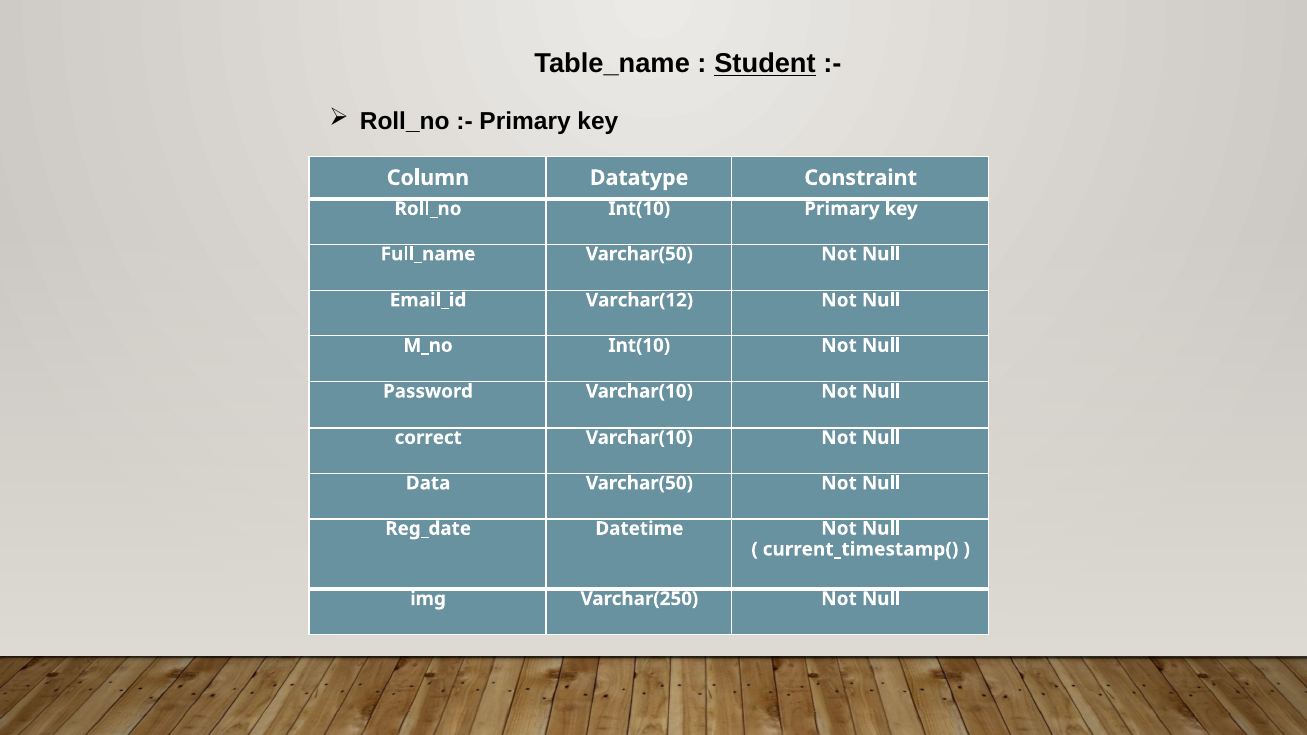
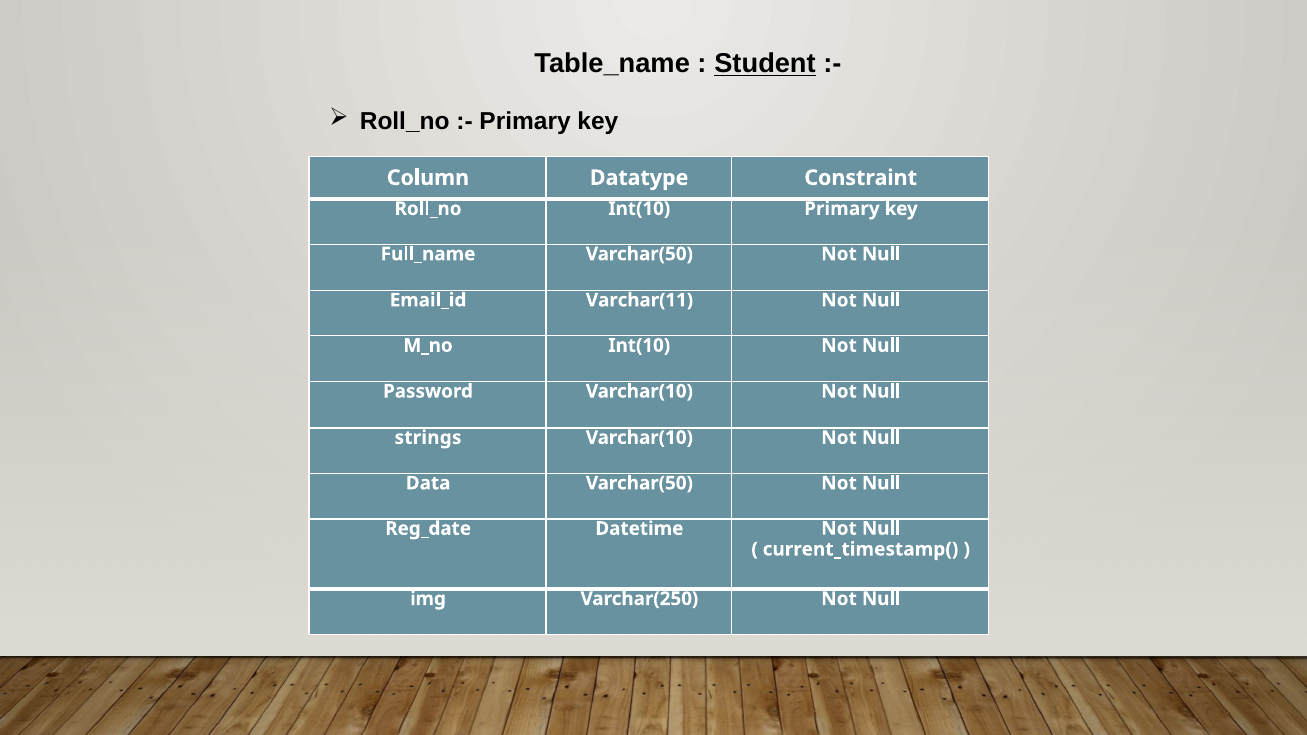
Varchar(12: Varchar(12 -> Varchar(11
correct: correct -> strings
